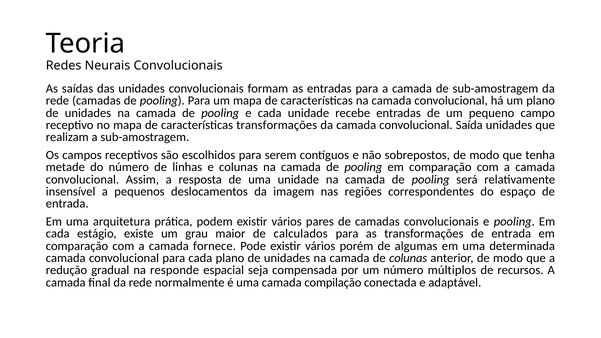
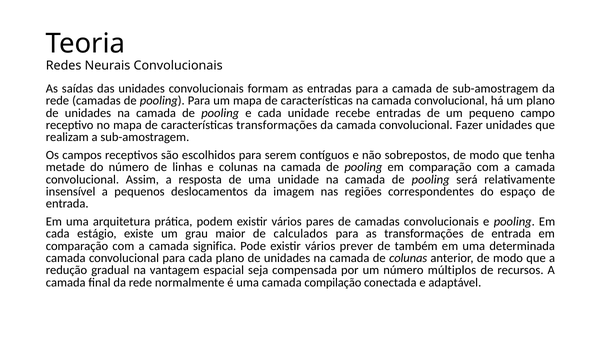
Saída: Saída -> Fazer
fornece: fornece -> significa
porém: porém -> prever
algumas: algumas -> também
responde: responde -> vantagem
